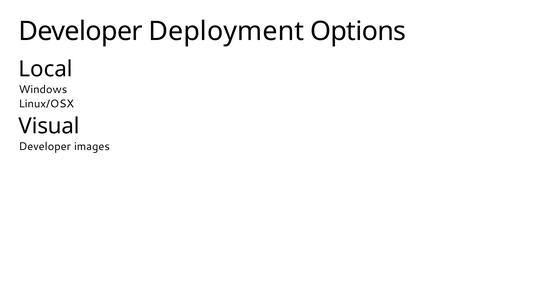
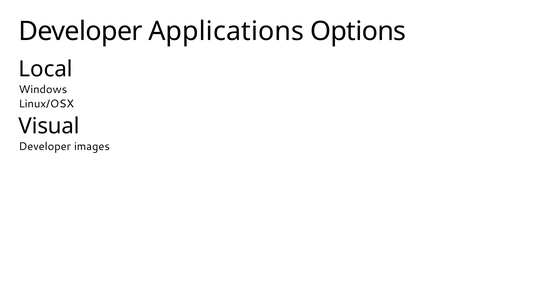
Deployment: Deployment -> Applications
